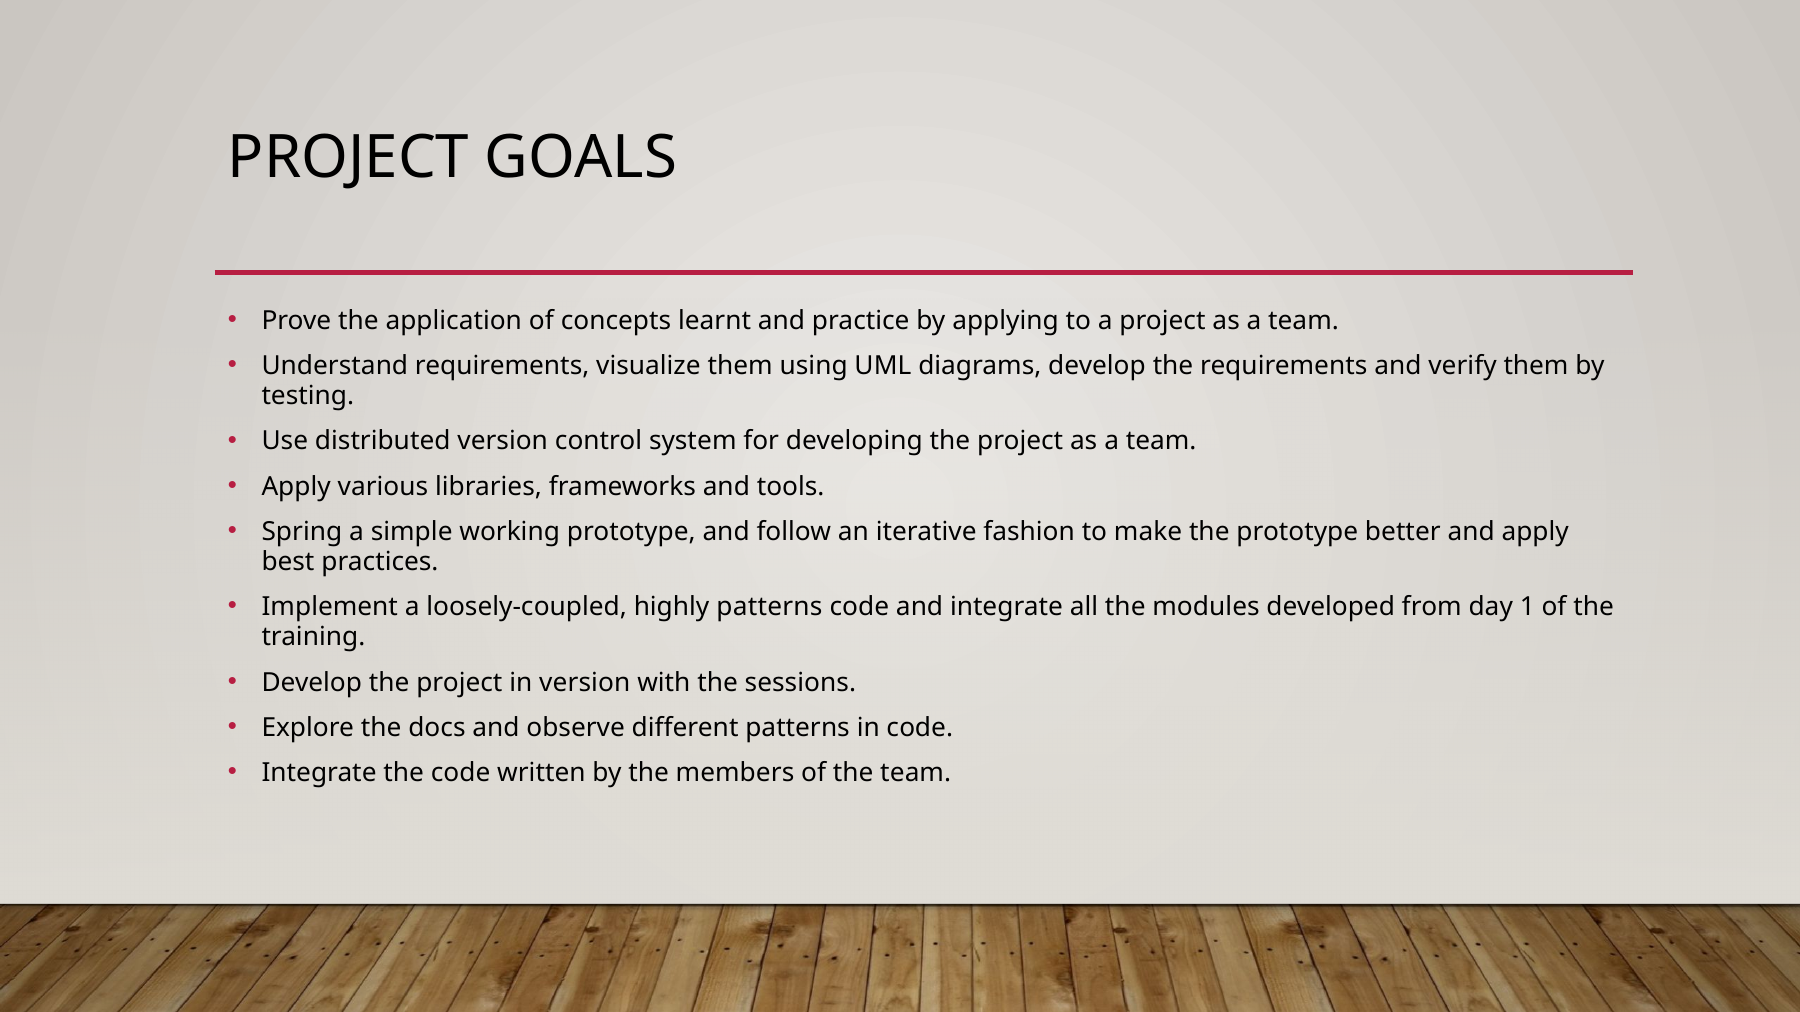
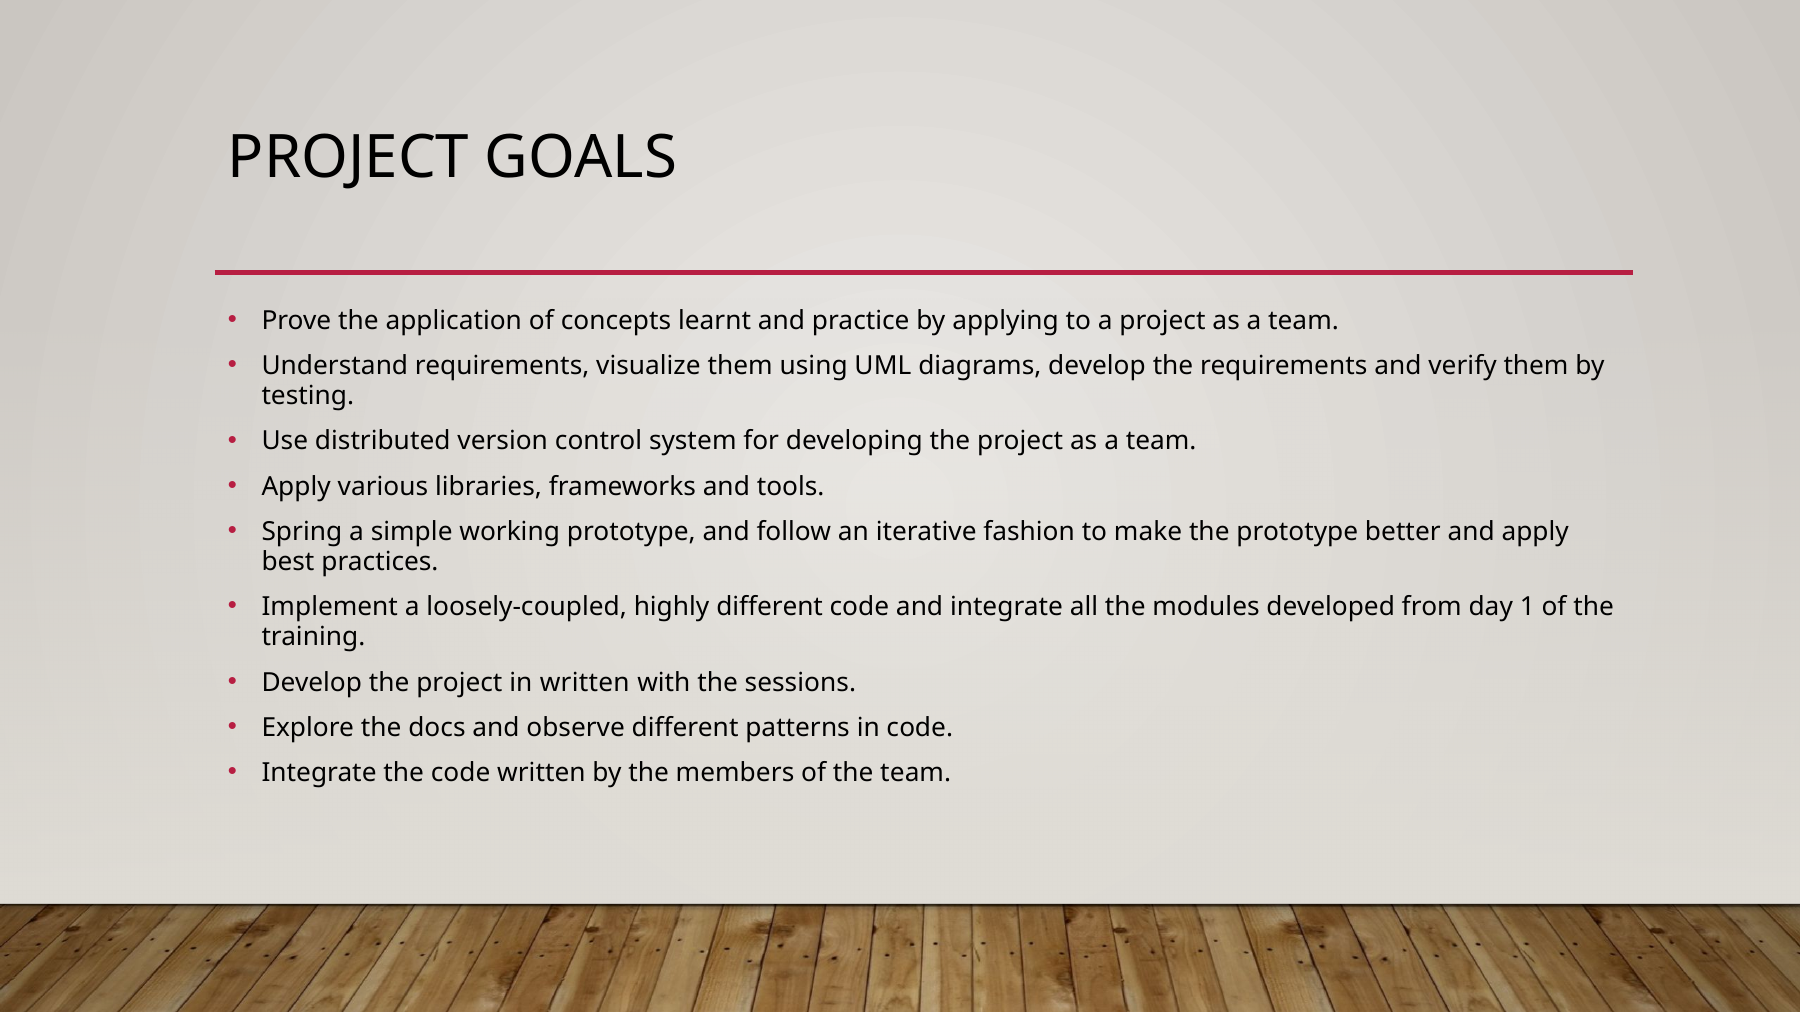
highly patterns: patterns -> different
in version: version -> written
